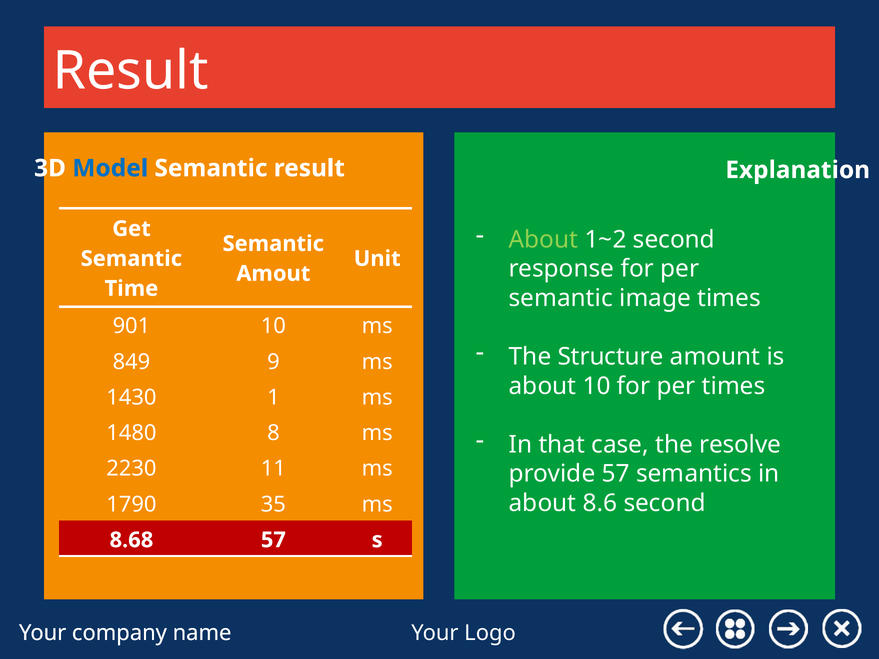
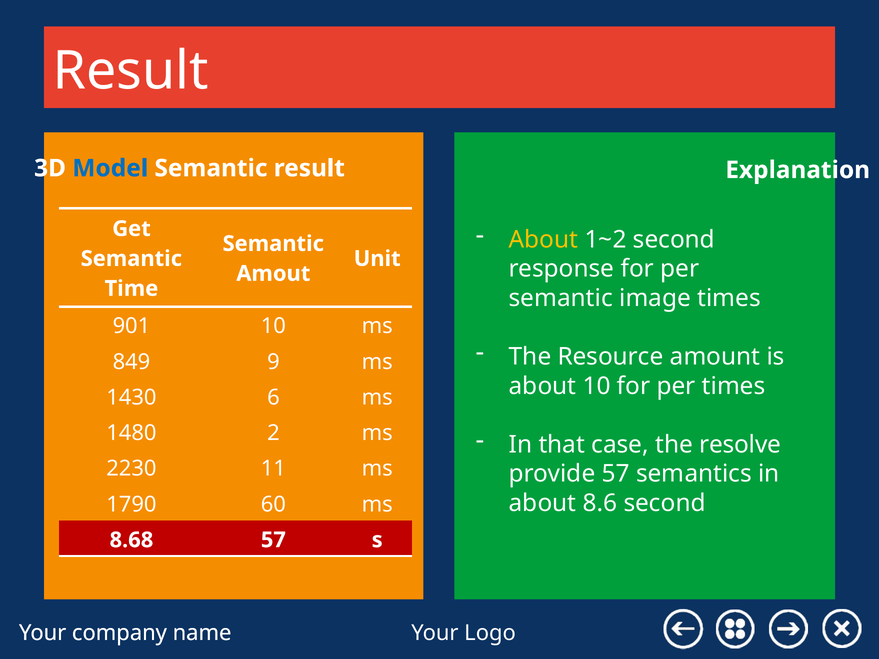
About at (543, 240) colour: light green -> yellow
Structure: Structure -> Resource
1: 1 -> 6
8: 8 -> 2
35: 35 -> 60
